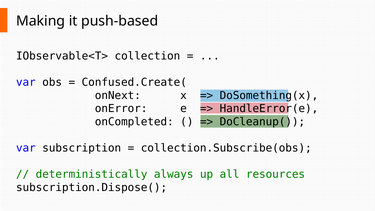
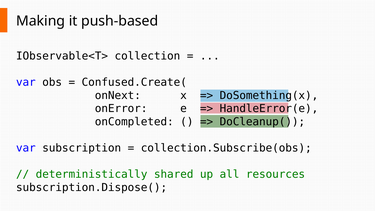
always: always -> shared
